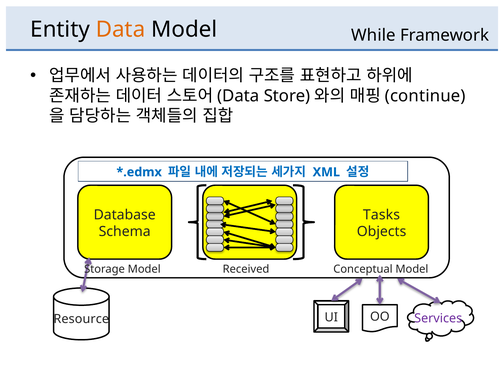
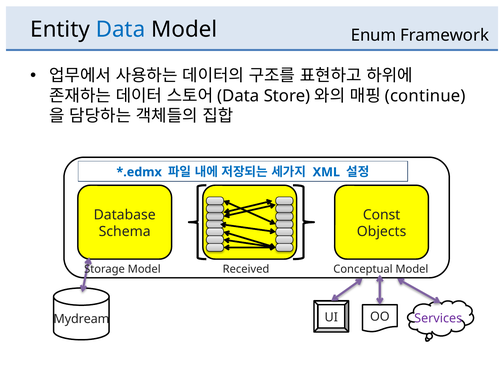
Data at (121, 29) colour: orange -> blue
While: While -> Enum
Tasks: Tasks -> Const
Resource: Resource -> Mydream
